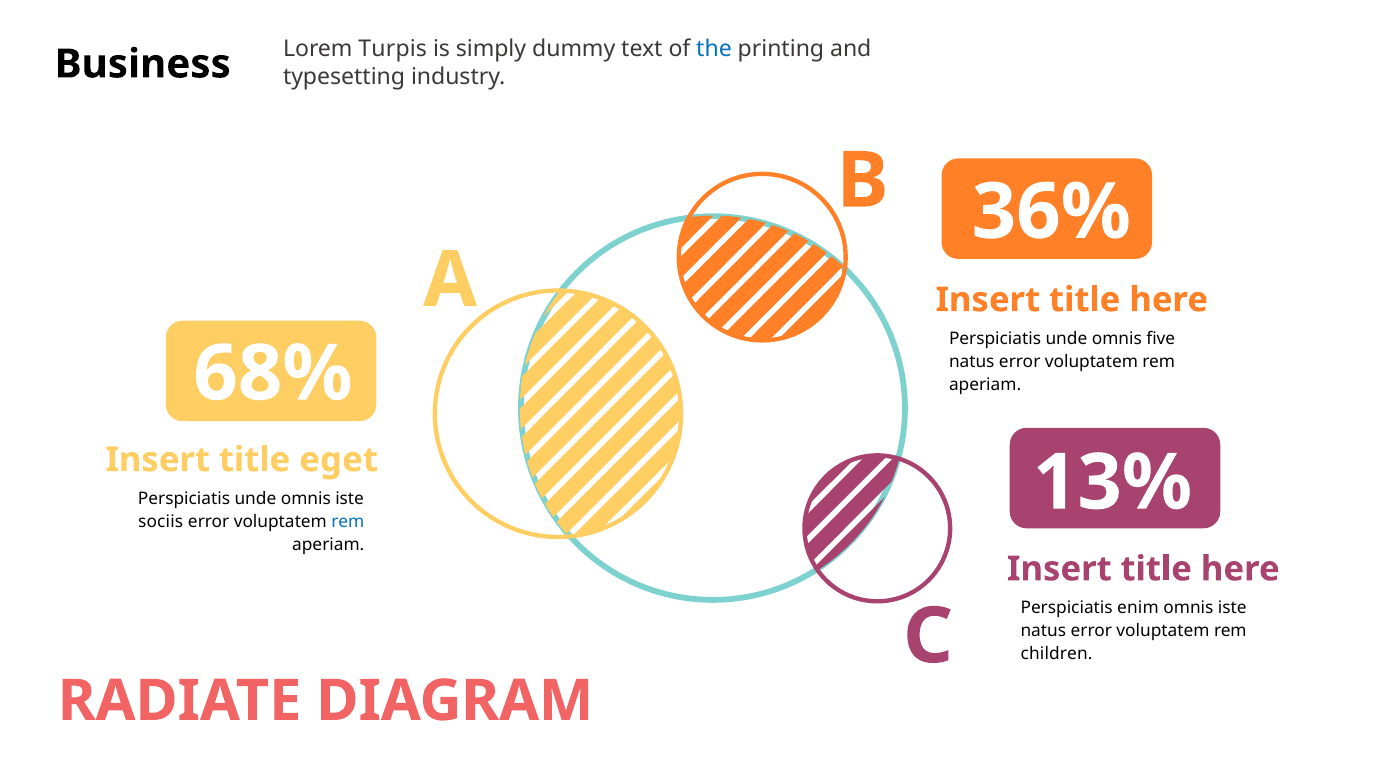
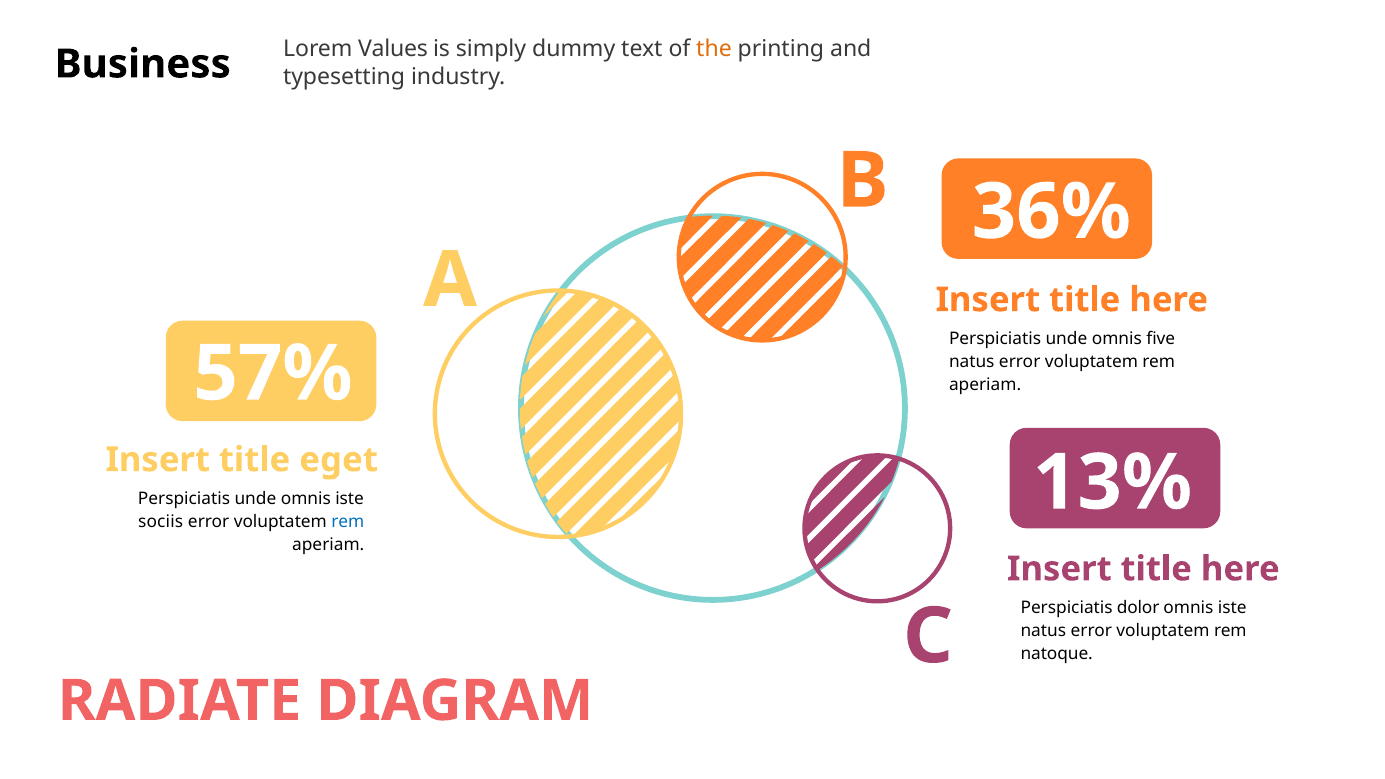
Turpis: Turpis -> Values
the colour: blue -> orange
68%: 68% -> 57%
enim: enim -> dolor
children: children -> natoque
